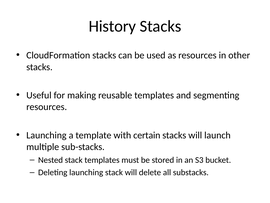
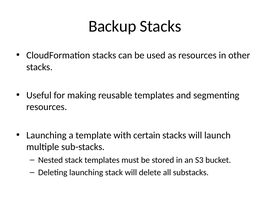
History: History -> Backup
